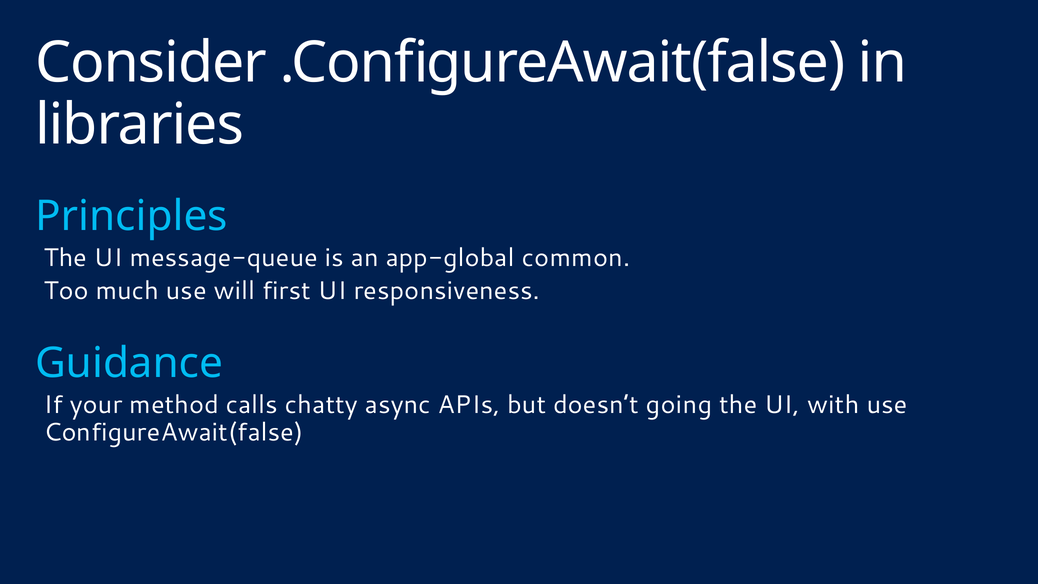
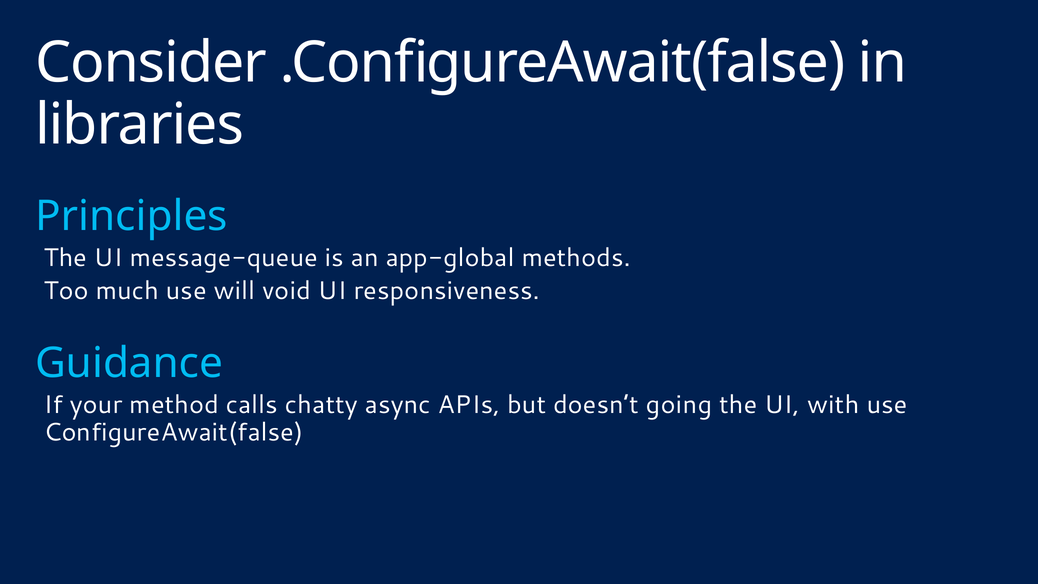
common: common -> methods
first: first -> void
